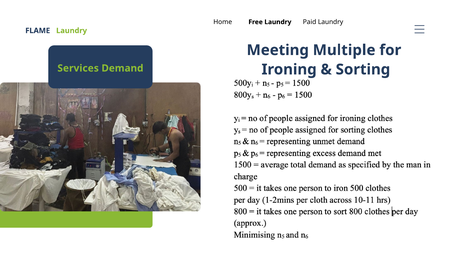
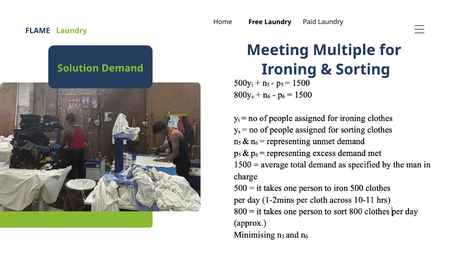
Services: Services -> Solution
